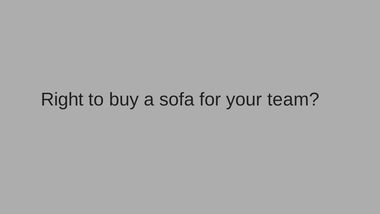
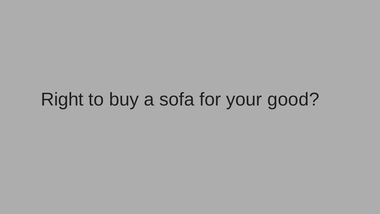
team: team -> good
